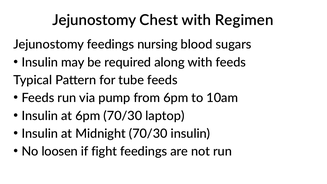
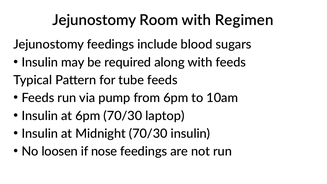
Chest: Chest -> Room
nursing: nursing -> include
fight: fight -> nose
